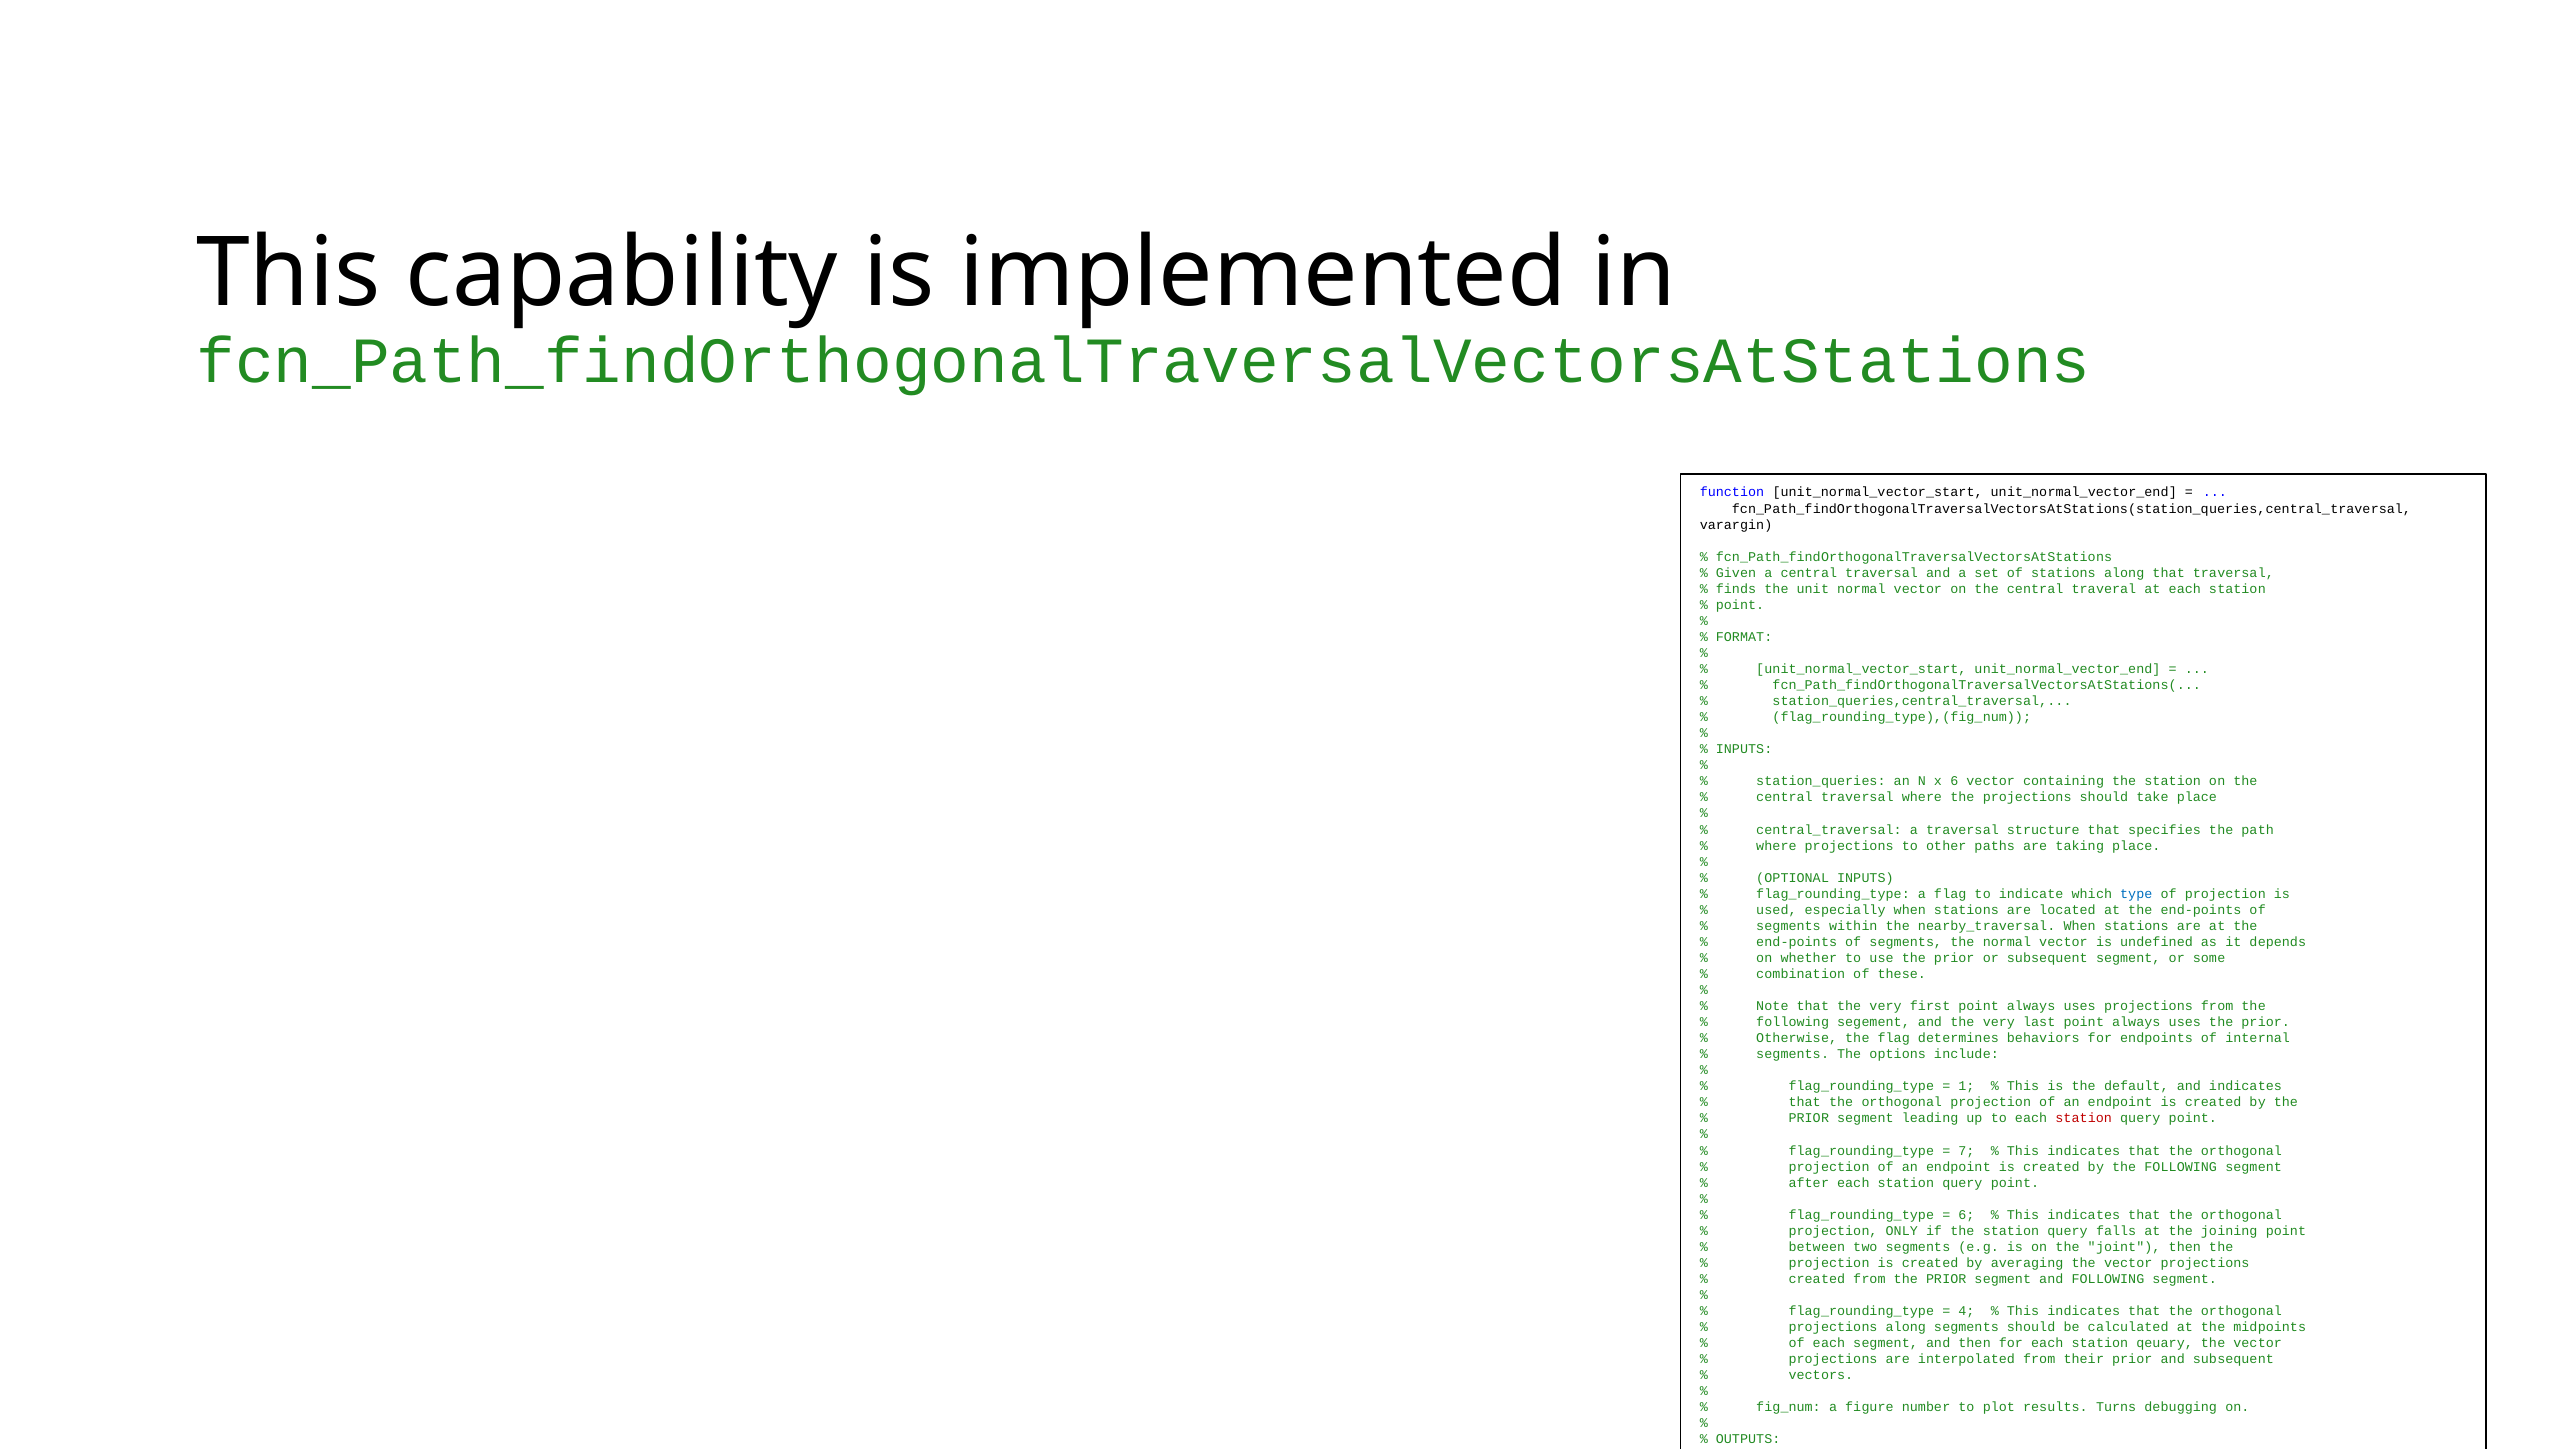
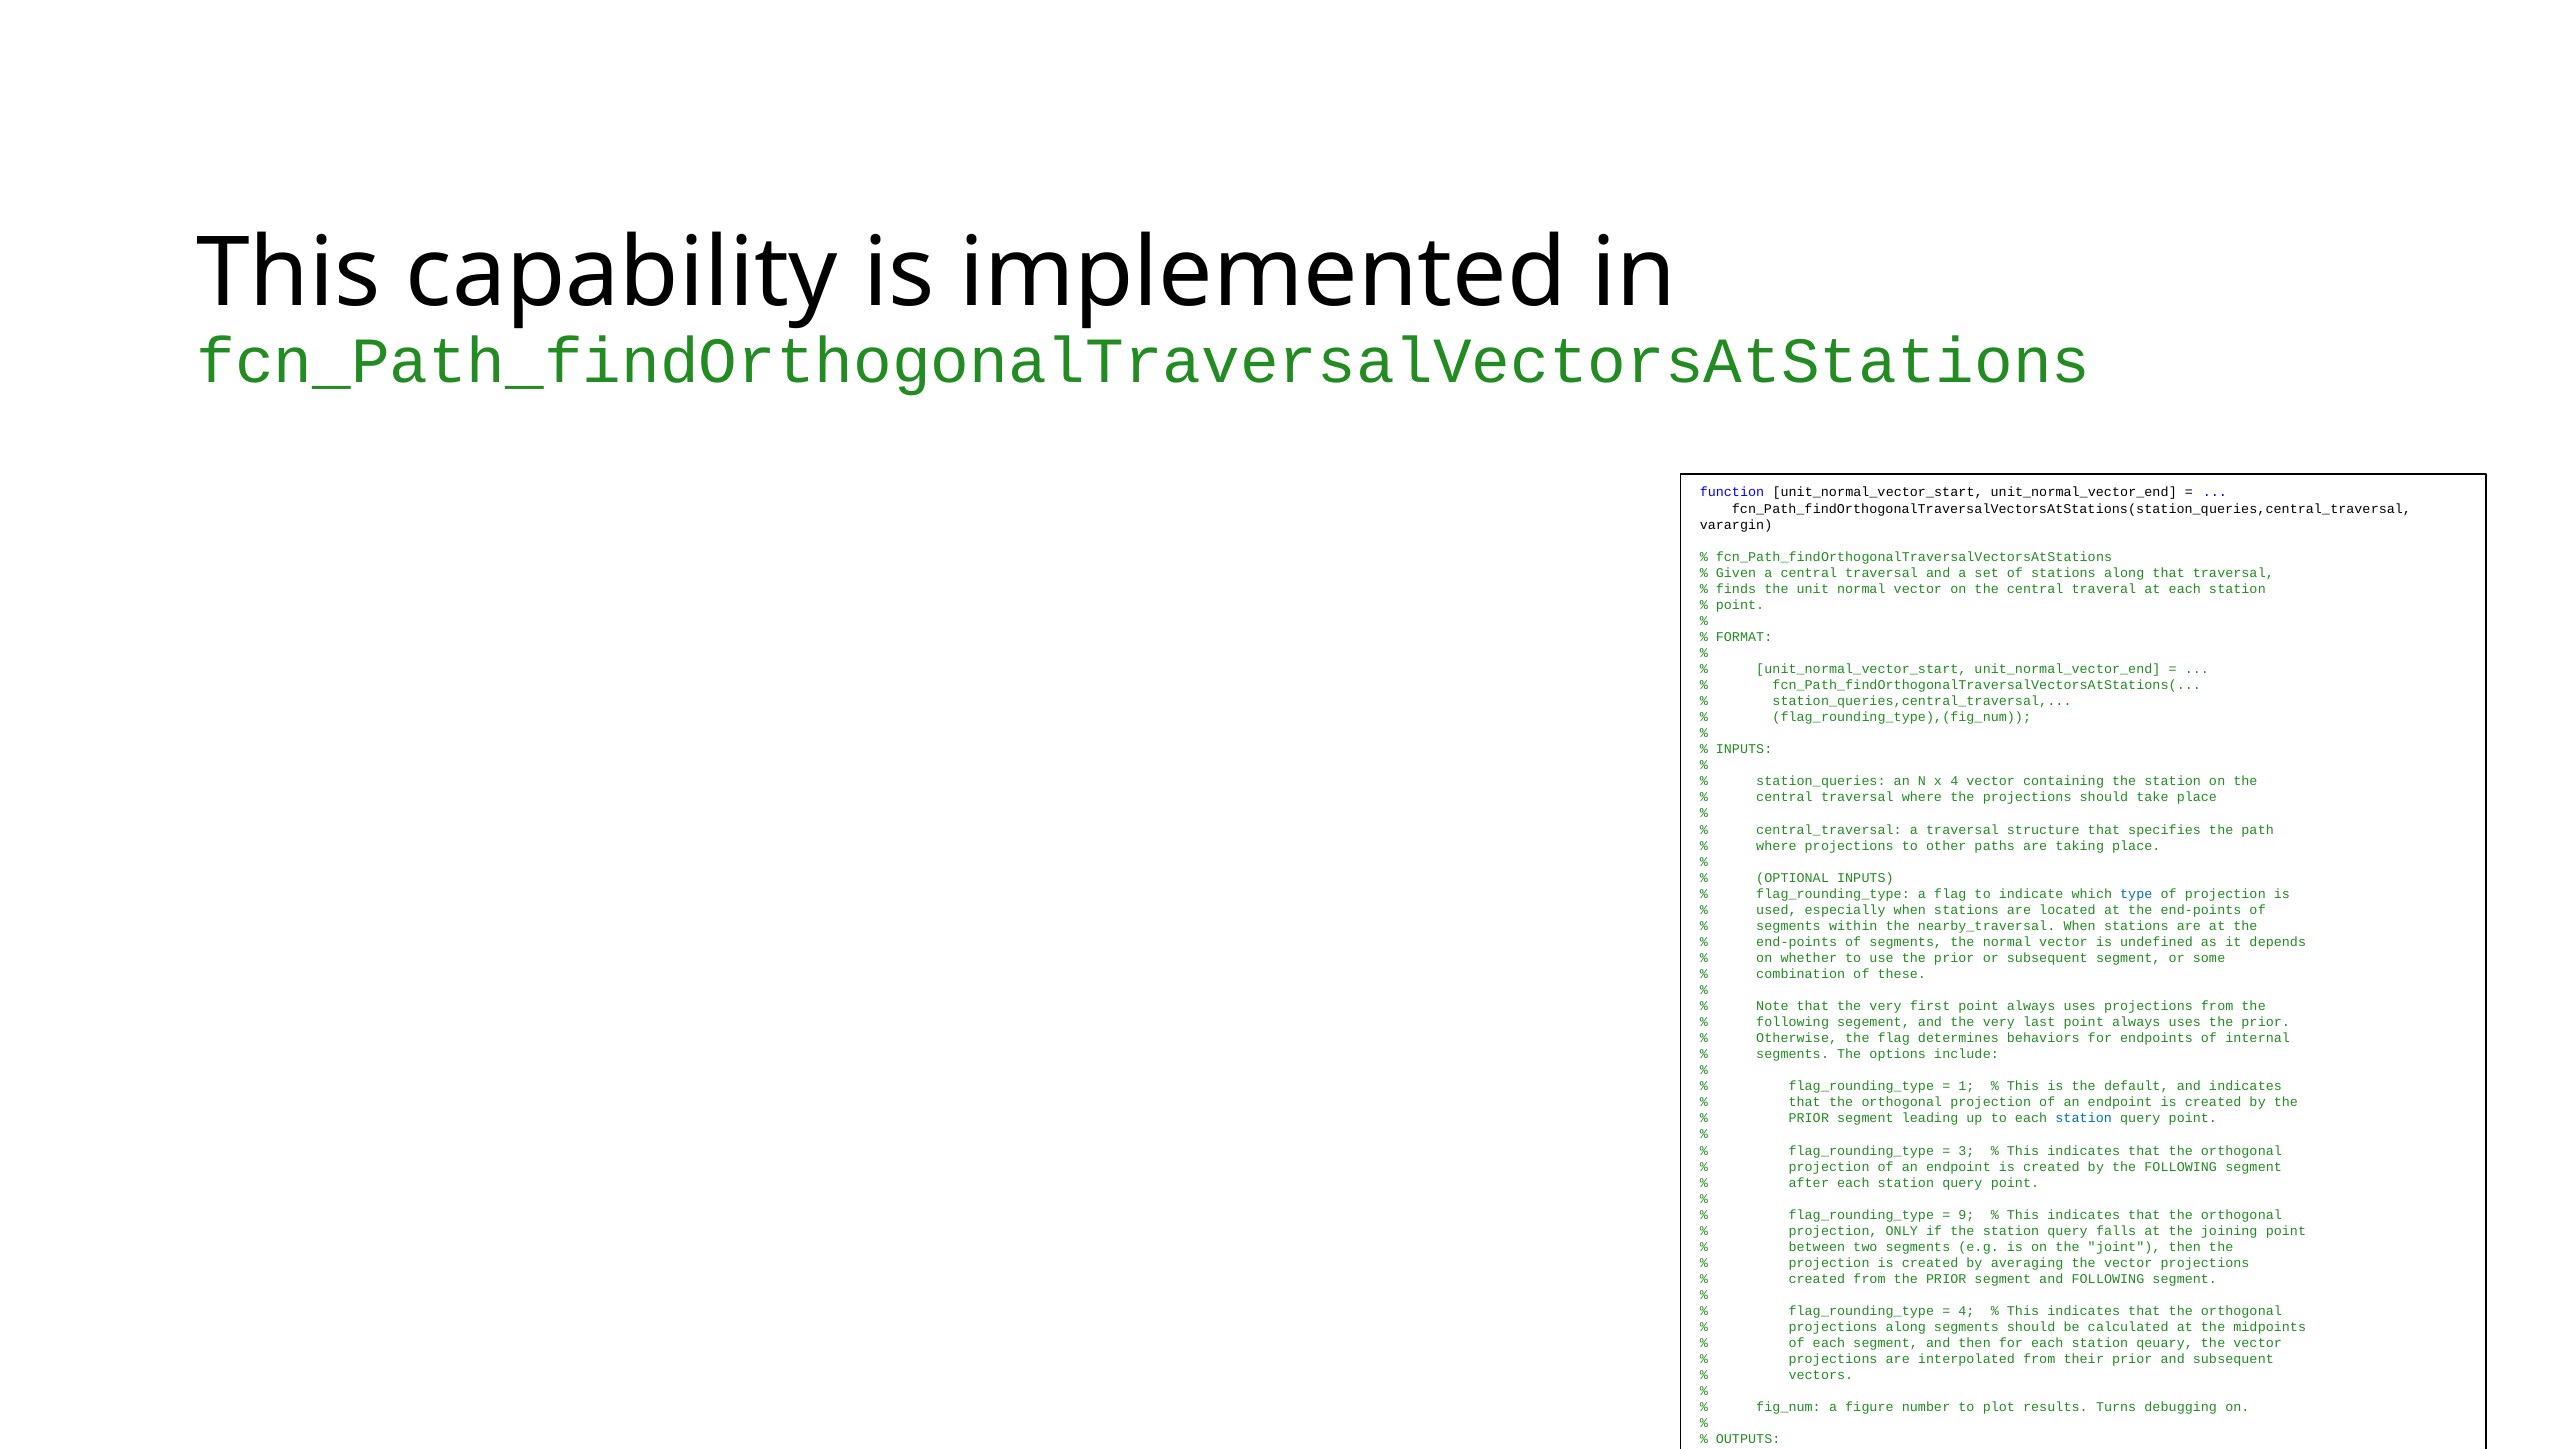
x 6: 6 -> 4
station at (2084, 1118) colour: red -> blue
7: 7 -> 3
6 at (1966, 1215): 6 -> 9
